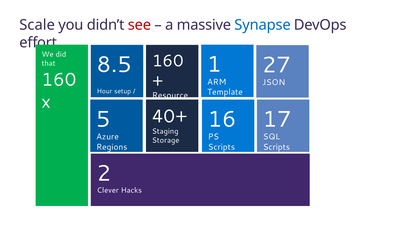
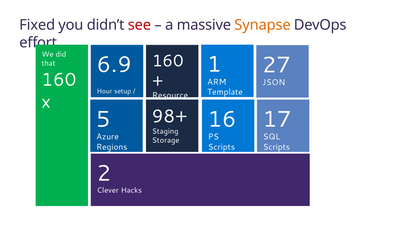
Scale: Scale -> Fixed
Synapse colour: blue -> orange
8.5: 8.5 -> 6.9
40+: 40+ -> 98+
